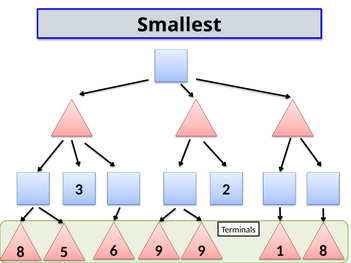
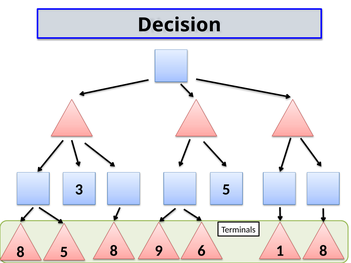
Smallest: Smallest -> Decision
3 2: 2 -> 5
8 5 6: 6 -> 8
9 9: 9 -> 6
